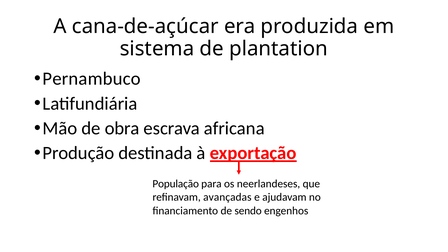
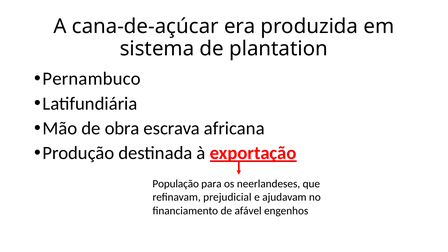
avançadas: avançadas -> prejudicial
sendo: sendo -> afável
